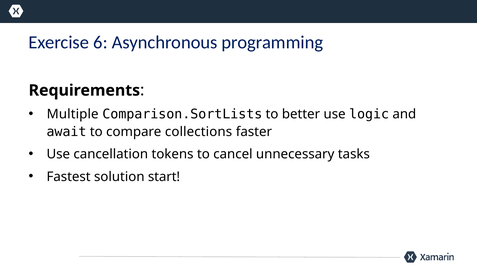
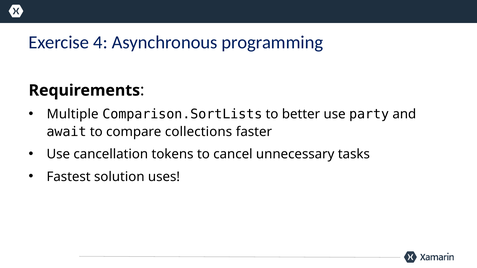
6: 6 -> 4
logic: logic -> party
start: start -> uses
